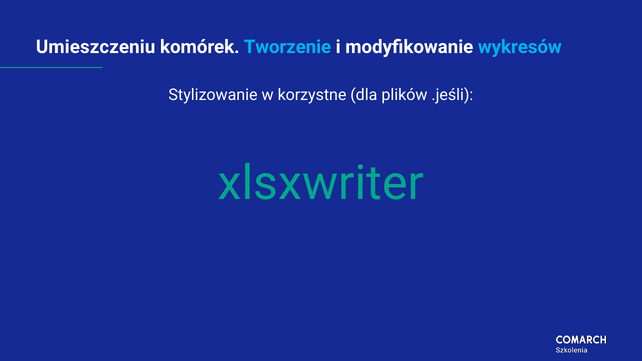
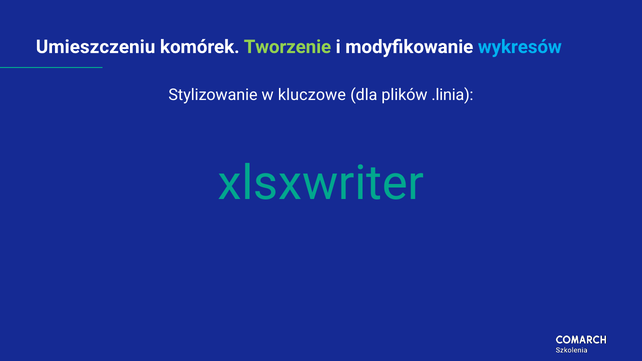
Tworzenie colour: light blue -> light green
korzystne: korzystne -> kluczowe
.jeśli: .jeśli -> .linia
